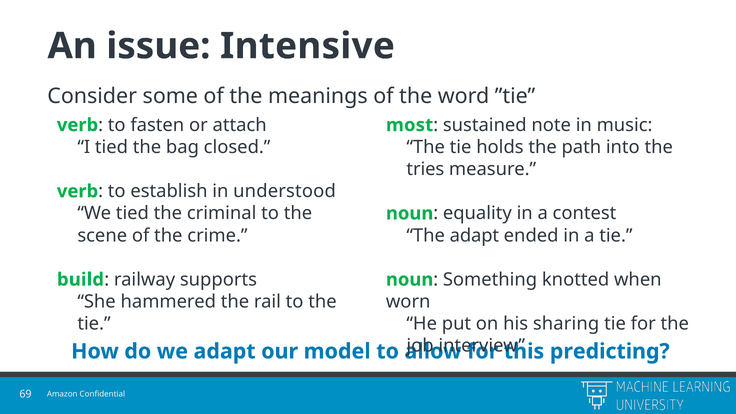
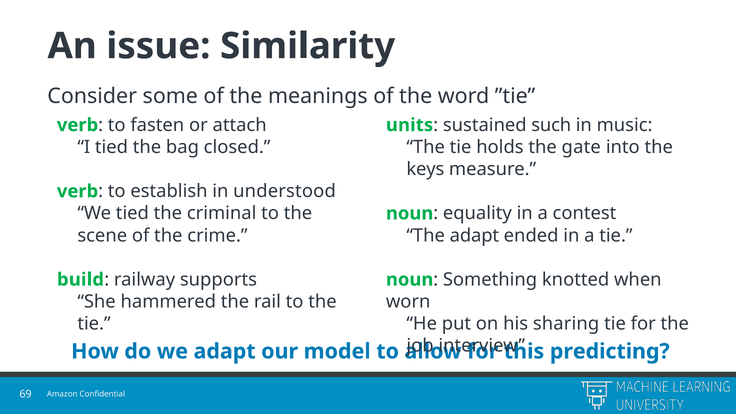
Intensive: Intensive -> Similarity
most: most -> units
note: note -> such
path: path -> gate
tries: tries -> keys
